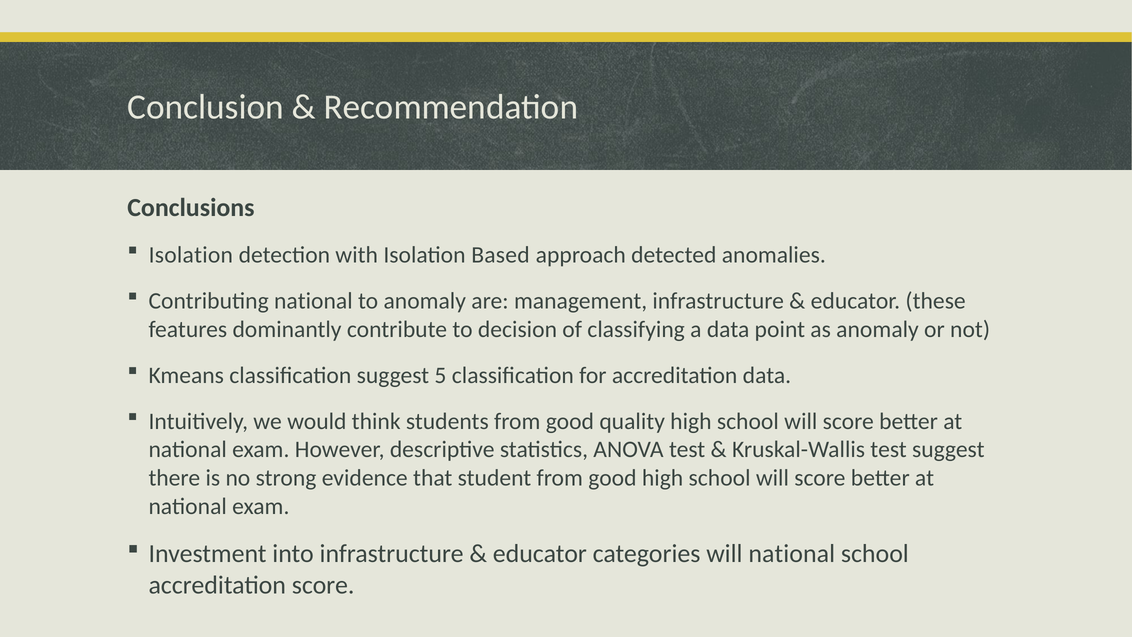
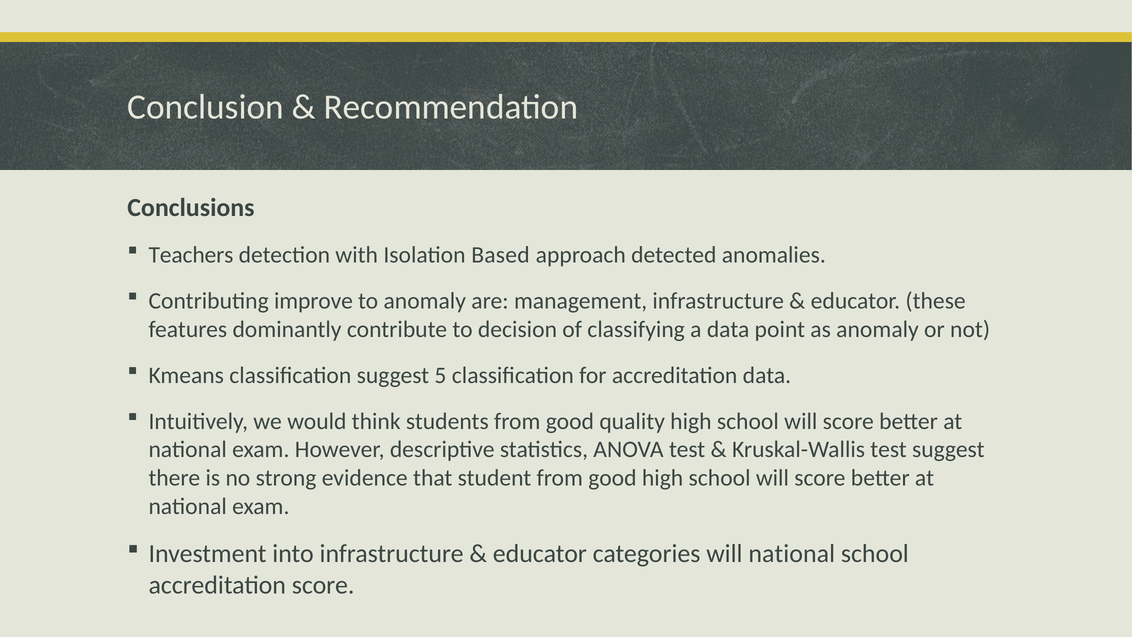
Isolation at (191, 255): Isolation -> Teachers
Contributing national: national -> improve
